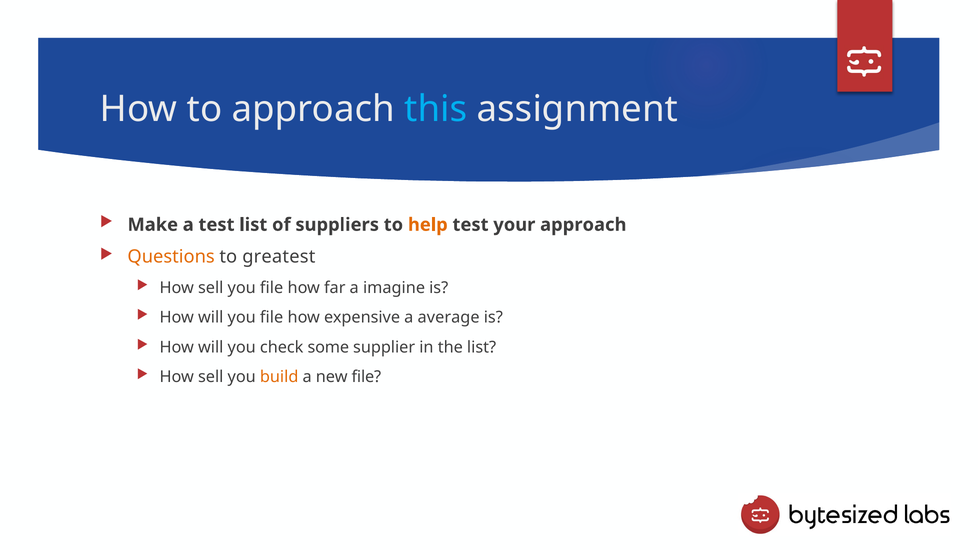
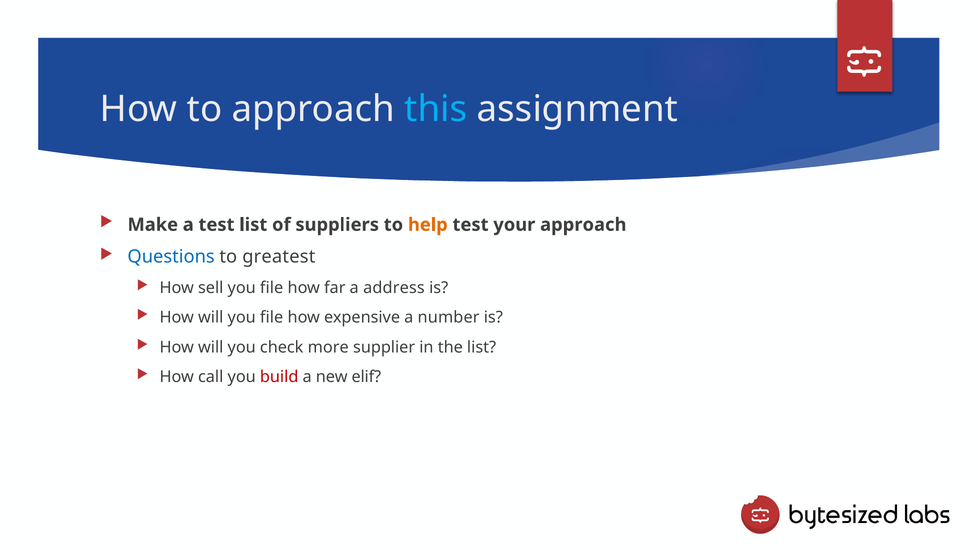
Questions colour: orange -> blue
imagine: imagine -> address
average: average -> number
some: some -> more
sell at (211, 377): sell -> call
build colour: orange -> red
new file: file -> elif
